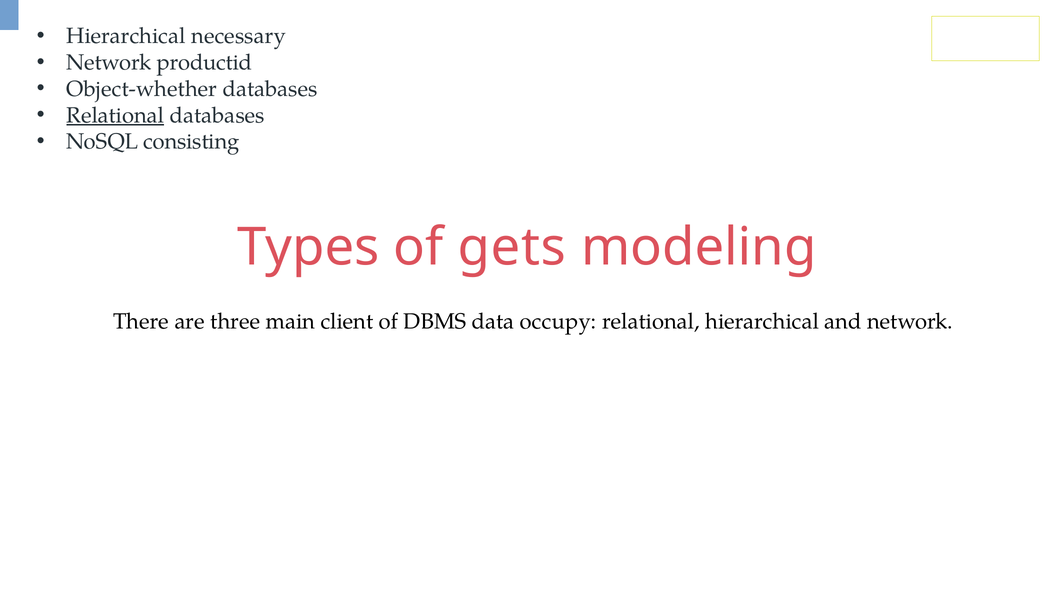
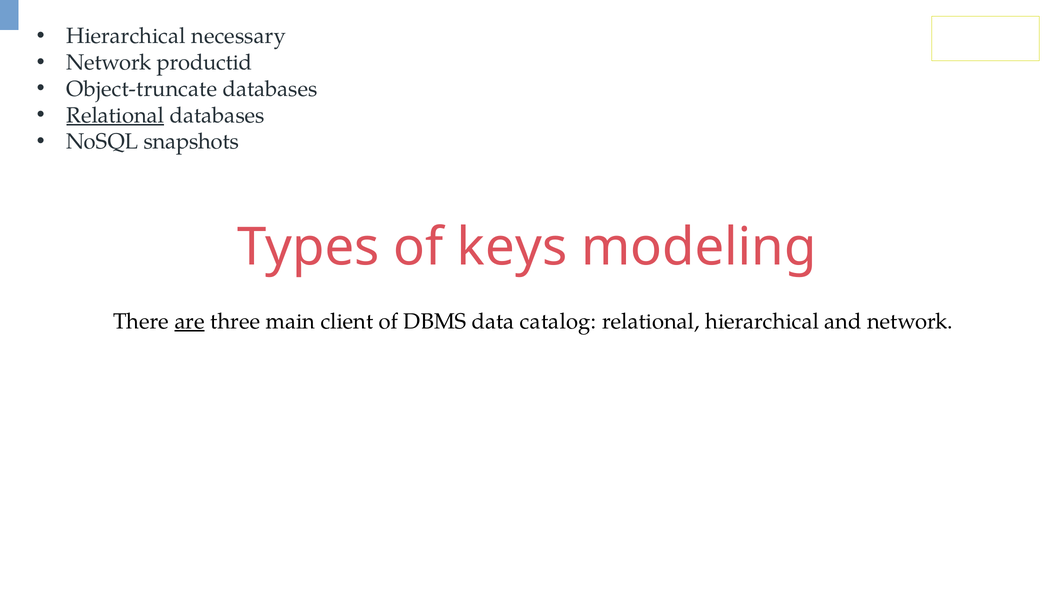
Object-whether: Object-whether -> Object-truncate
consisting: consisting -> snapshots
gets: gets -> keys
are underline: none -> present
occupy: occupy -> catalog
